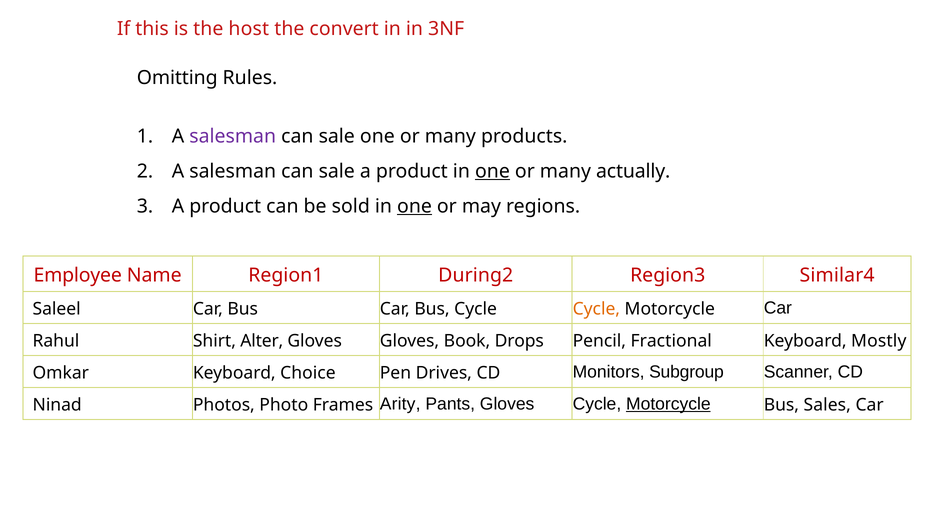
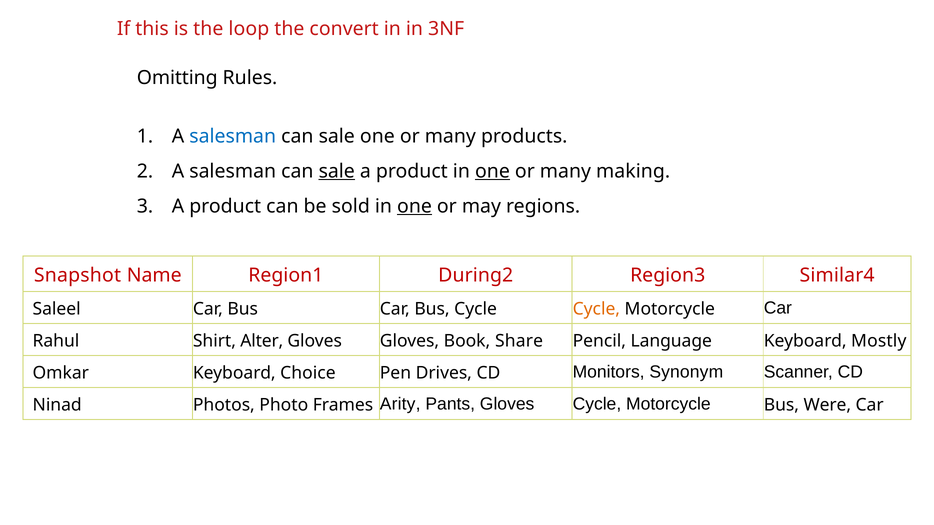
host: host -> loop
salesman at (233, 136) colour: purple -> blue
sale at (337, 171) underline: none -> present
actually: actually -> making
Employee: Employee -> Snapshot
Drops: Drops -> Share
Fractional: Fractional -> Language
Subgroup: Subgroup -> Synonym
Motorcycle at (668, 404) underline: present -> none
Sales: Sales -> Were
